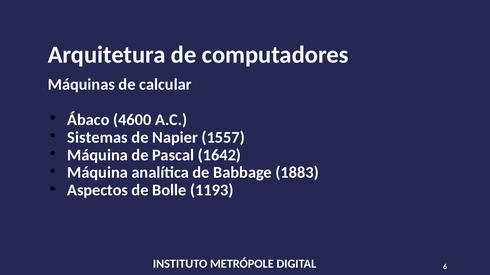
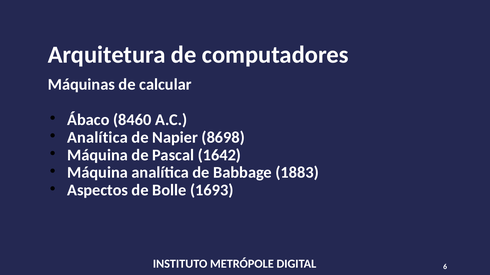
4600: 4600 -> 8460
Sistemas at (98, 138): Sistemas -> Analítica
1557: 1557 -> 8698
1193: 1193 -> 1693
